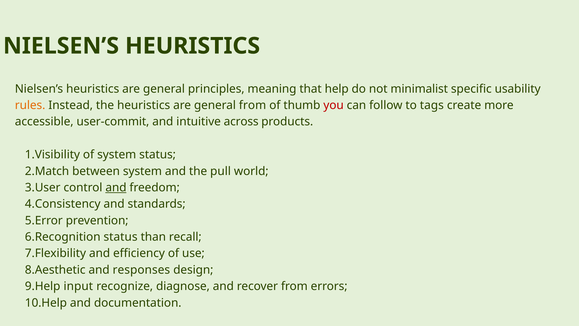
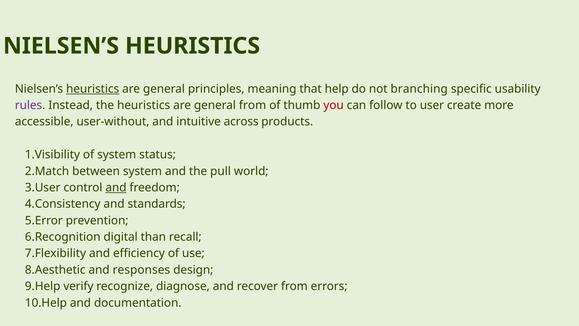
heuristics at (93, 89) underline: none -> present
minimalist: minimalist -> branching
rules colour: orange -> purple
tags: tags -> user
user-commit: user-commit -> user-without
status at (121, 237): status -> digital
input: input -> verify
